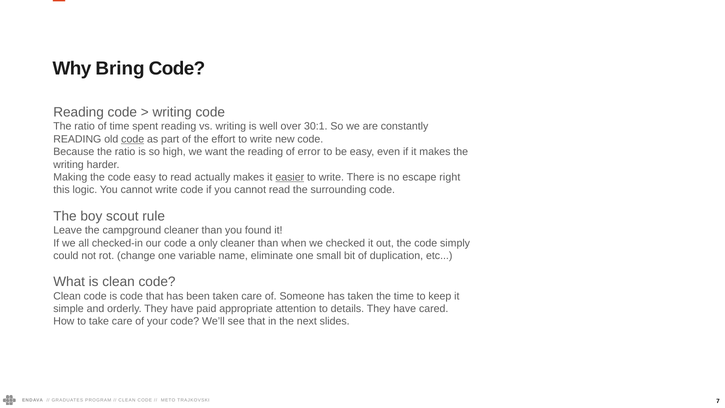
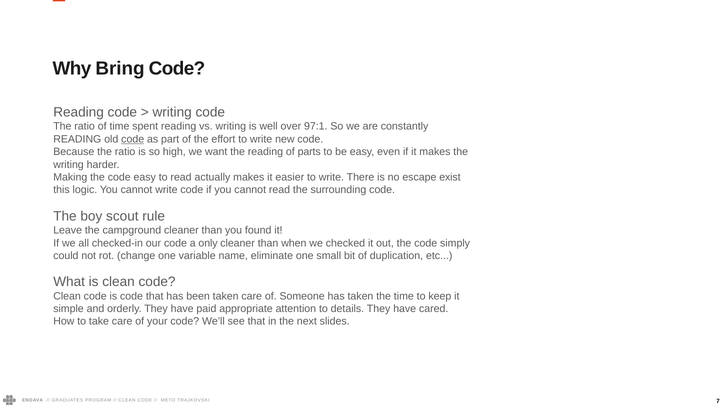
30:1: 30:1 -> 97:1
error: error -> parts
easier underline: present -> none
right: right -> exist
